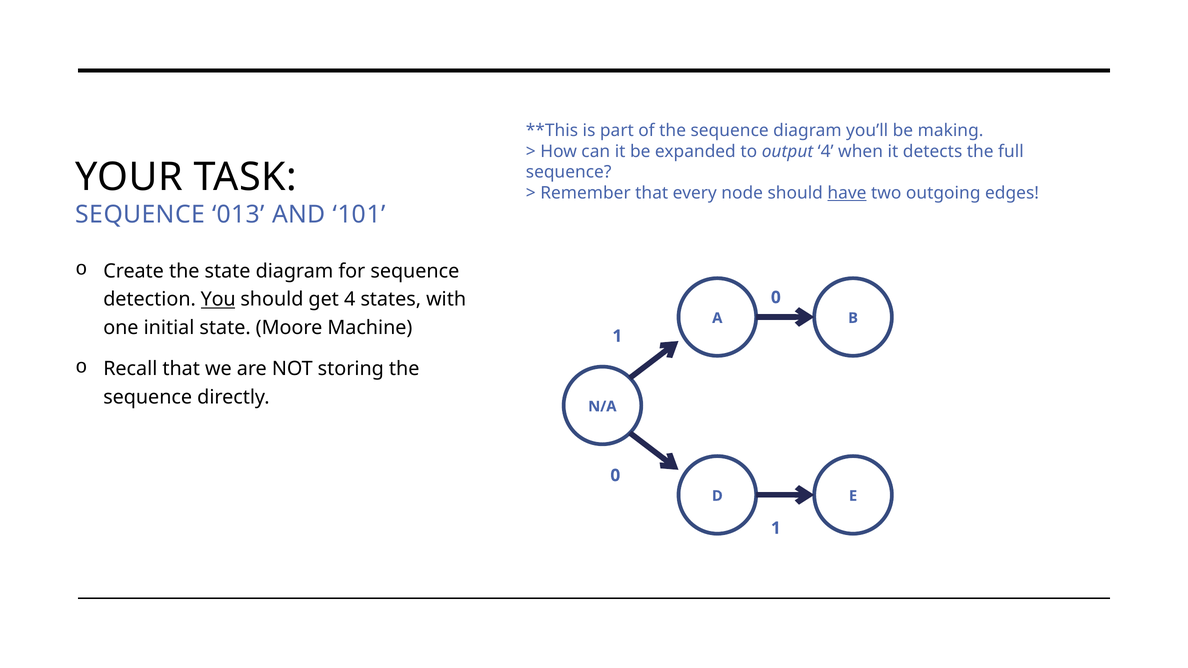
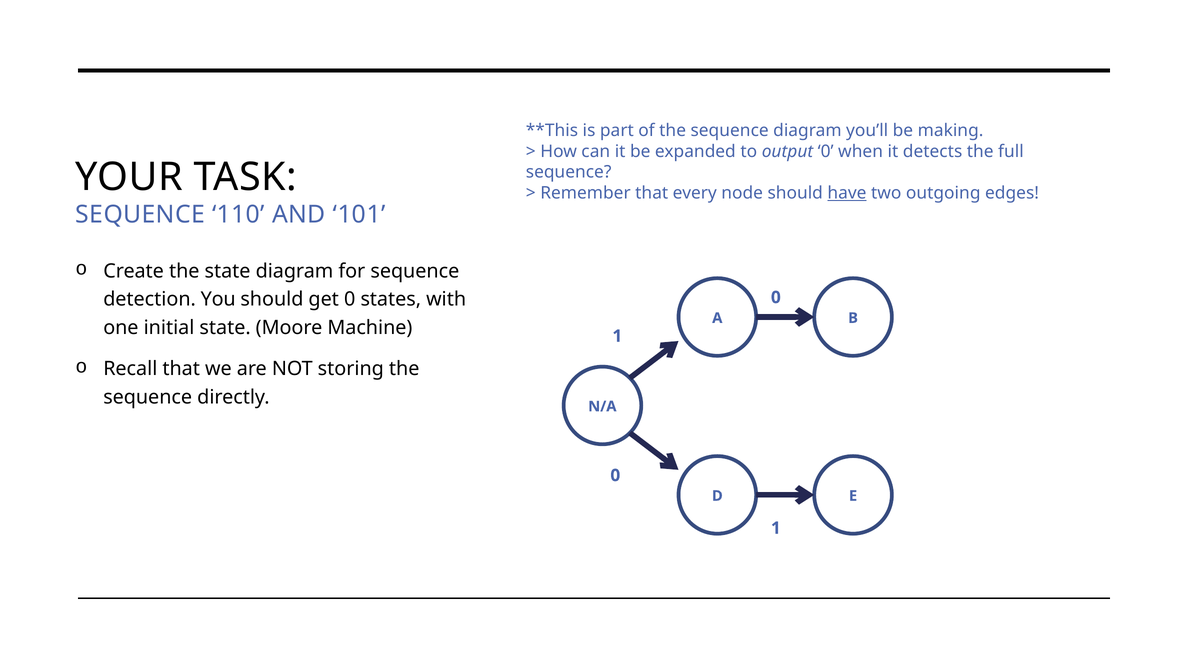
output 4: 4 -> 0
013: 013 -> 110
You underline: present -> none
get 4: 4 -> 0
